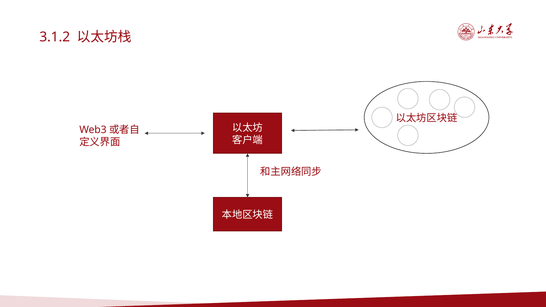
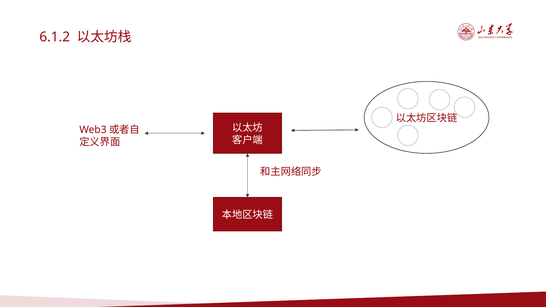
3.1.2: 3.1.2 -> 6.1.2
